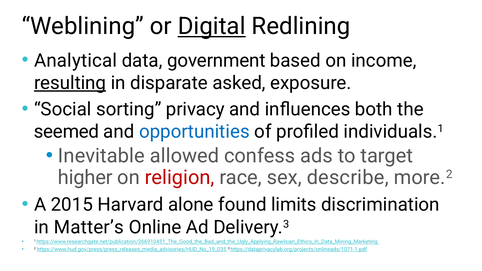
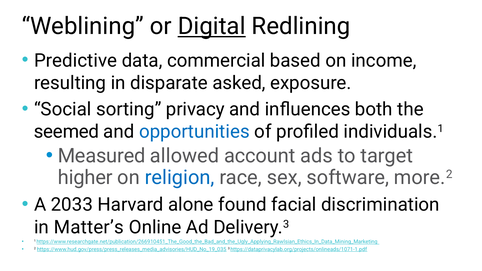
Analytical: Analytical -> Predictive
government: government -> commercial
resulting underline: present -> none
Inevitable: Inevitable -> Measured
confess: confess -> account
religion colour: red -> blue
describe: describe -> software
2015: 2015 -> 2033
limits: limits -> facial
